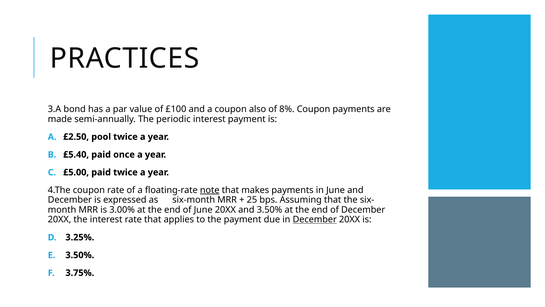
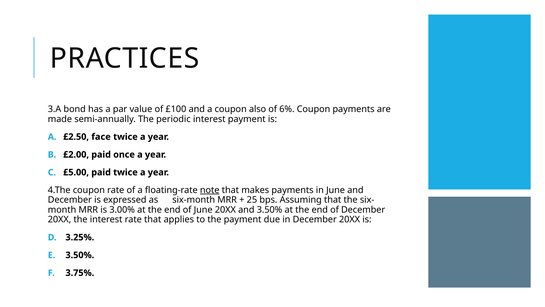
8%: 8% -> 6%
pool: pool -> face
£5.40: £5.40 -> £2.00
December at (315, 219) underline: present -> none
